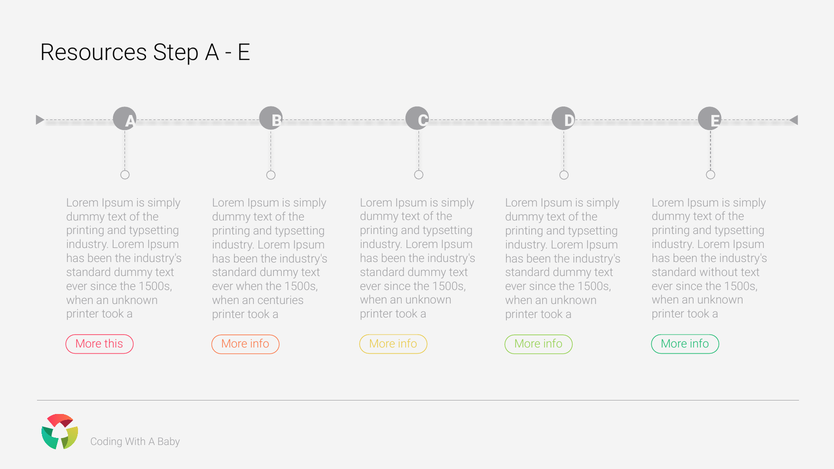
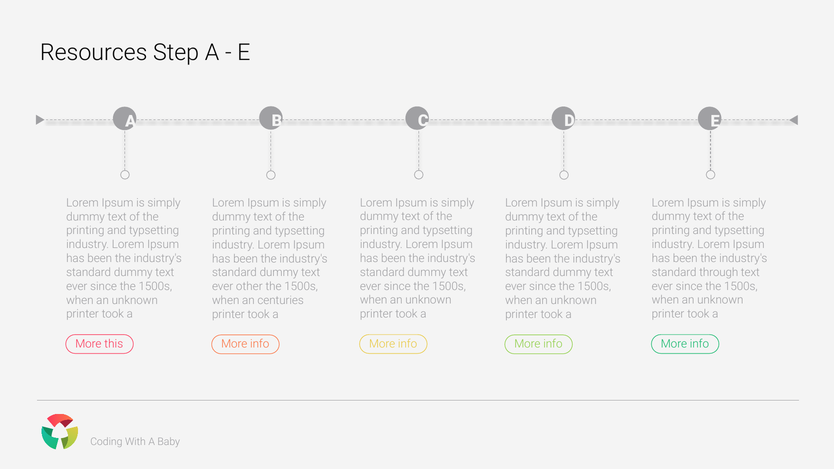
without: without -> through
ever when: when -> other
